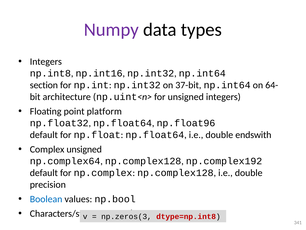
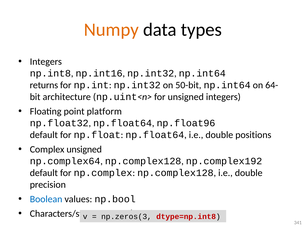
Numpy colour: purple -> orange
section: section -> returns
37-bit: 37-bit -> 50-bit
endswith: endswith -> positions
